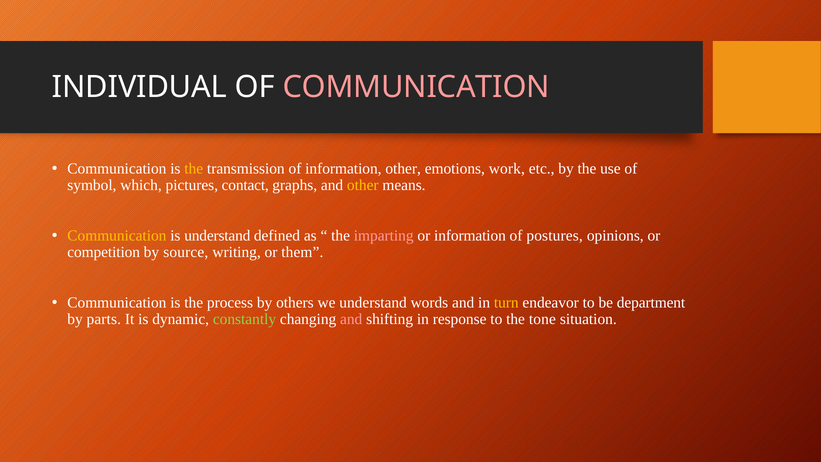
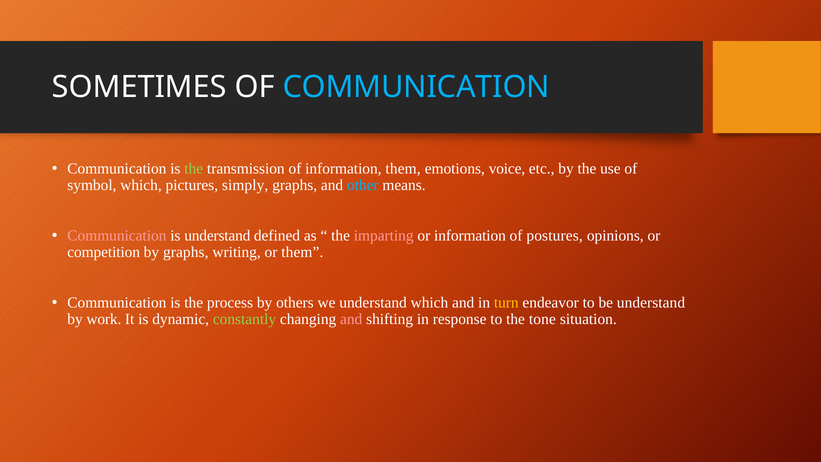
INDIVIDUAL: INDIVIDUAL -> SOMETIMES
COMMUNICATION at (416, 87) colour: pink -> light blue
the at (194, 169) colour: yellow -> light green
information other: other -> them
work: work -> voice
contact: contact -> simply
other at (363, 185) colour: yellow -> light blue
Communication at (117, 236) colour: yellow -> pink
by source: source -> graphs
understand words: words -> which
be department: department -> understand
parts: parts -> work
